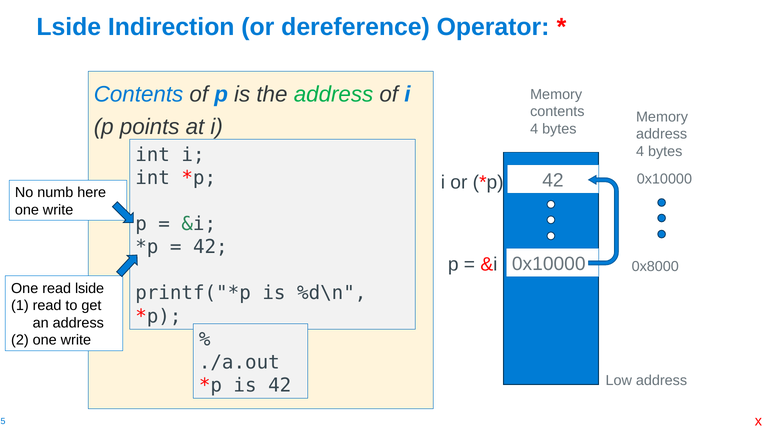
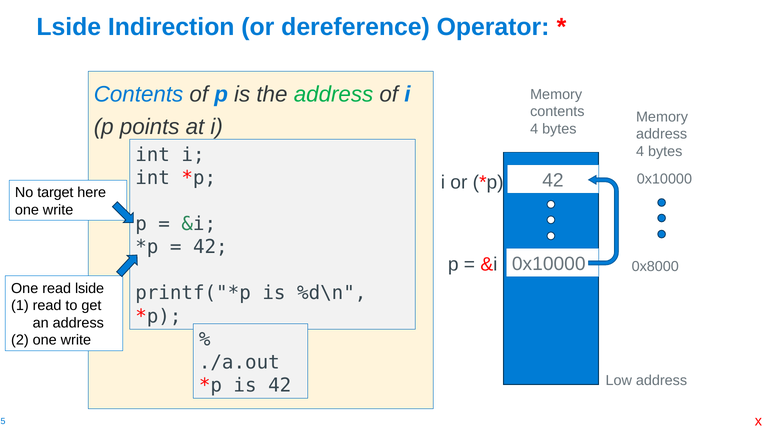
numb: numb -> target
